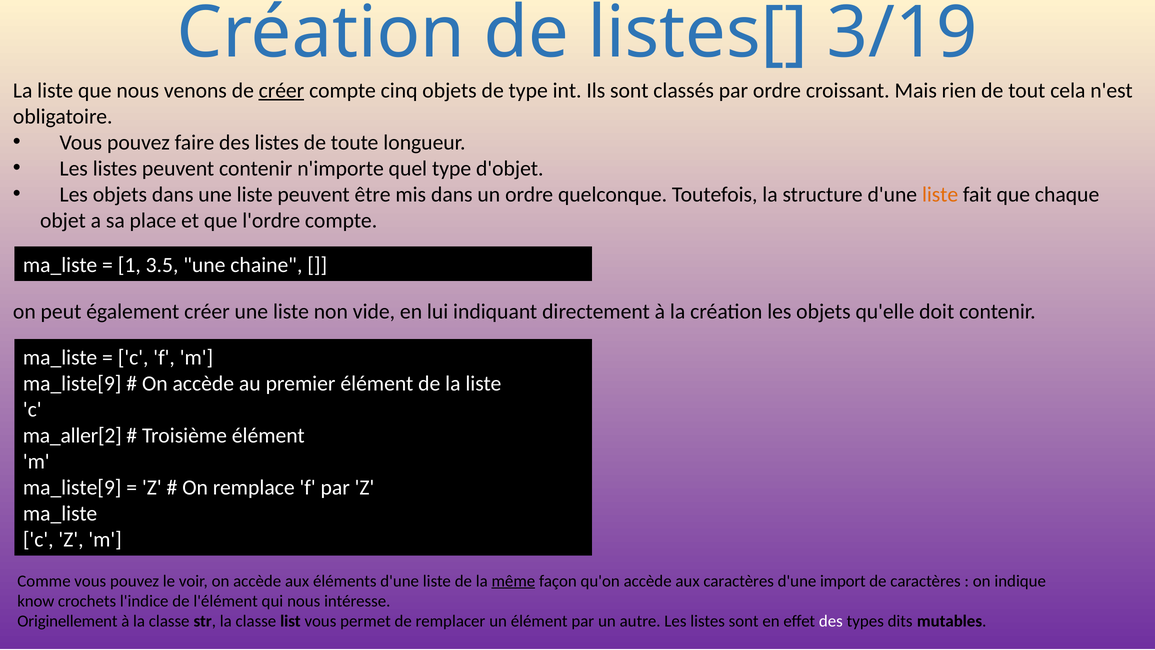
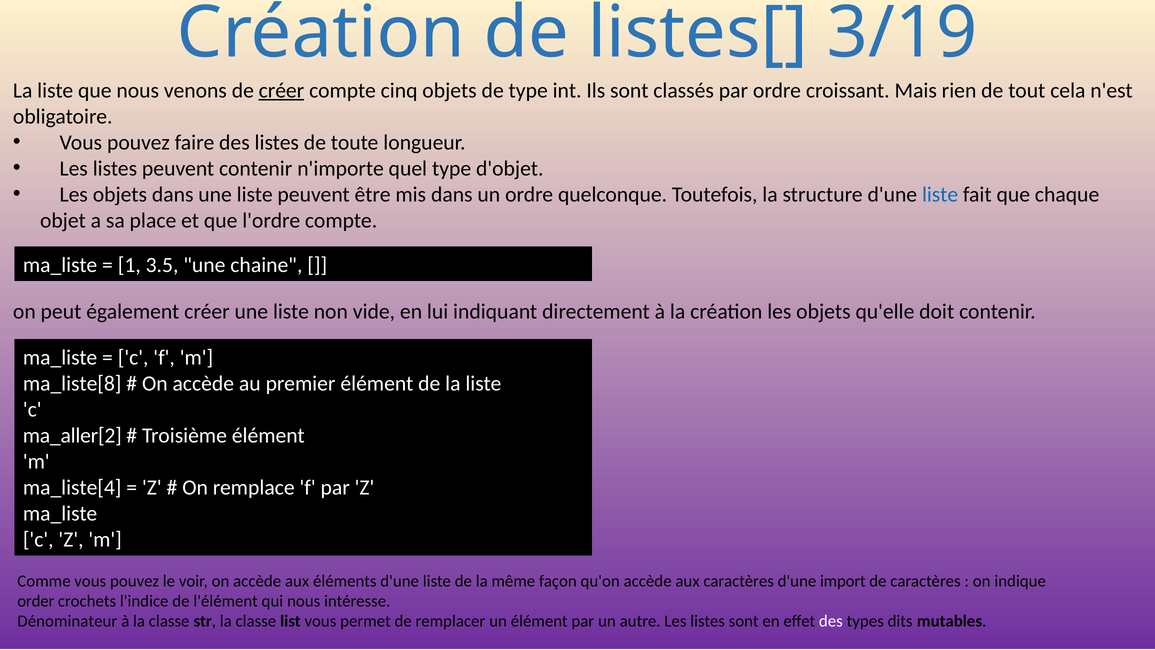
liste at (940, 194) colour: orange -> blue
ma_liste[9 at (72, 384): ma_liste[9 -> ma_liste[8
ma_liste[9 at (72, 488): ma_liste[9 -> ma_liste[4
même underline: present -> none
know: know -> order
Originellement: Originellement -> Dénominateur
